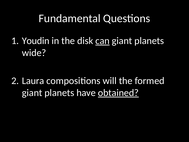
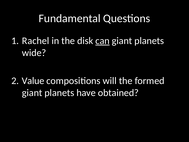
Youdin: Youdin -> Rachel
Laura: Laura -> Value
obtained underline: present -> none
